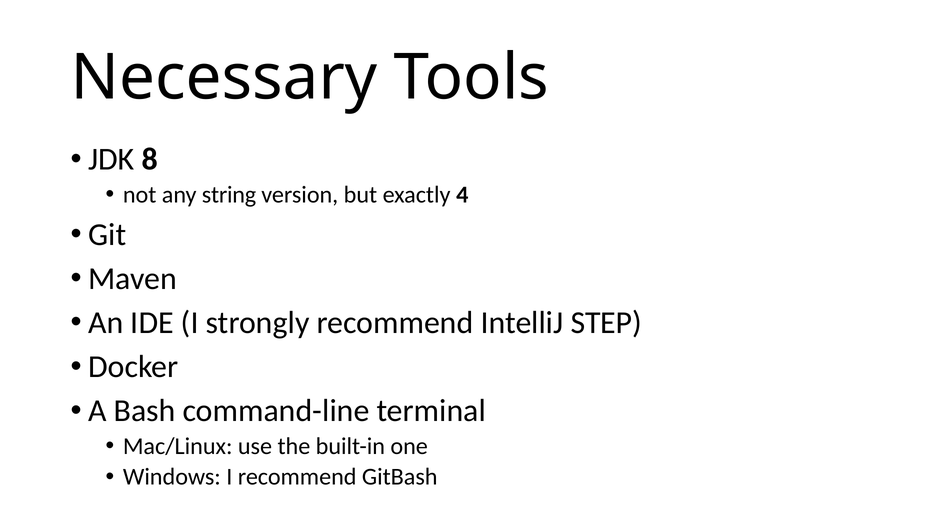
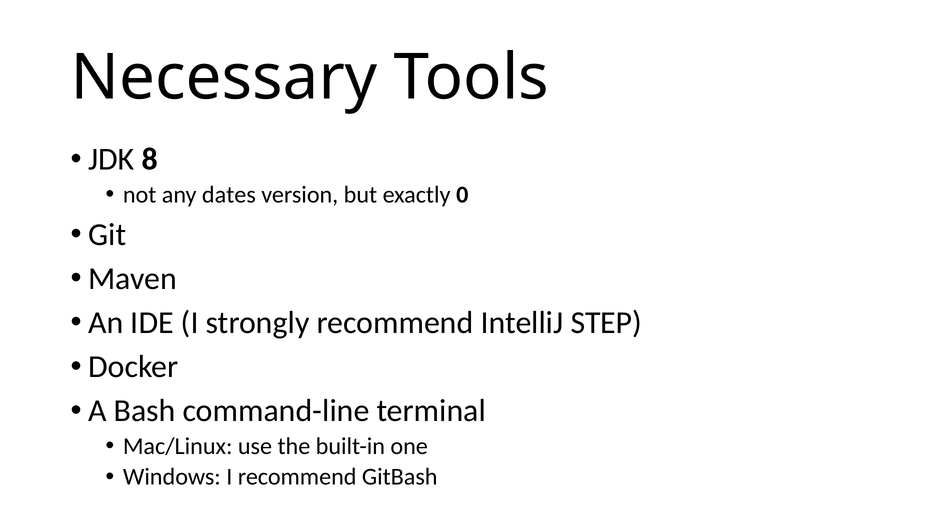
string: string -> dates
4: 4 -> 0
